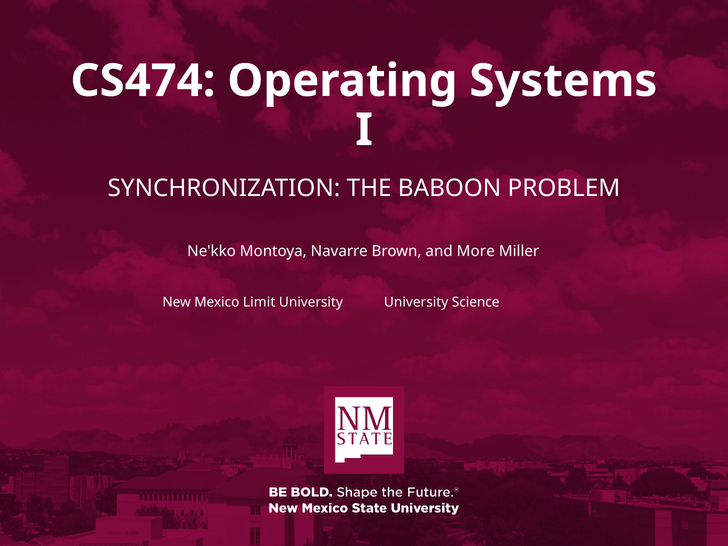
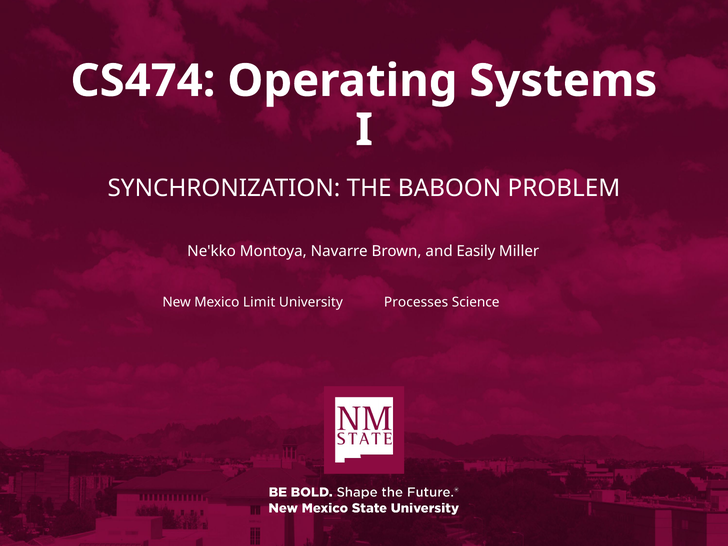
More: More -> Easily
University University: University -> Processes
